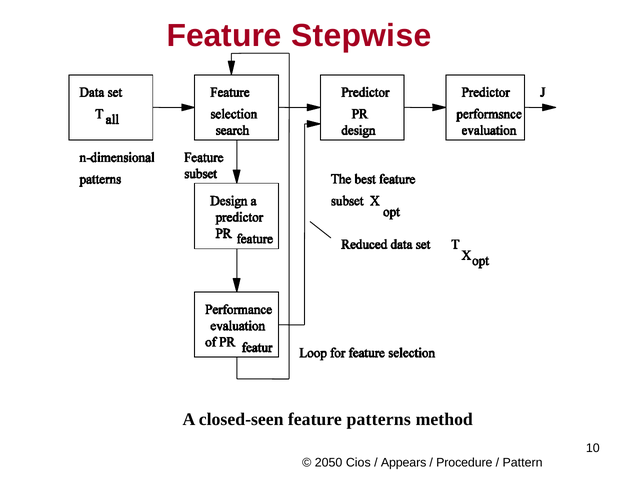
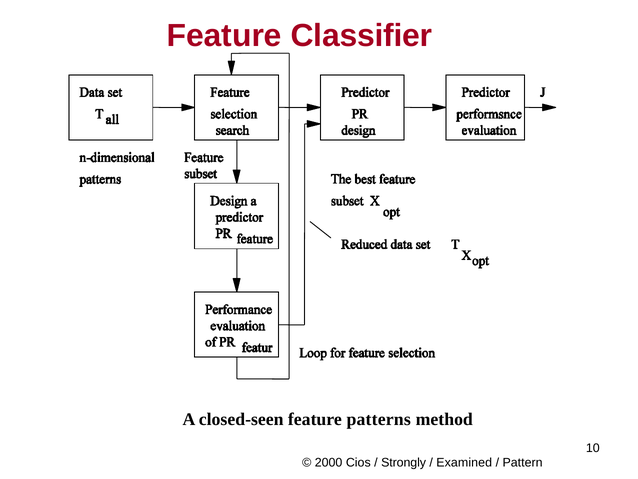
Stepwise: Stepwise -> Classifier
2050: 2050 -> 2000
Appears: Appears -> Strongly
Procedure: Procedure -> Examined
